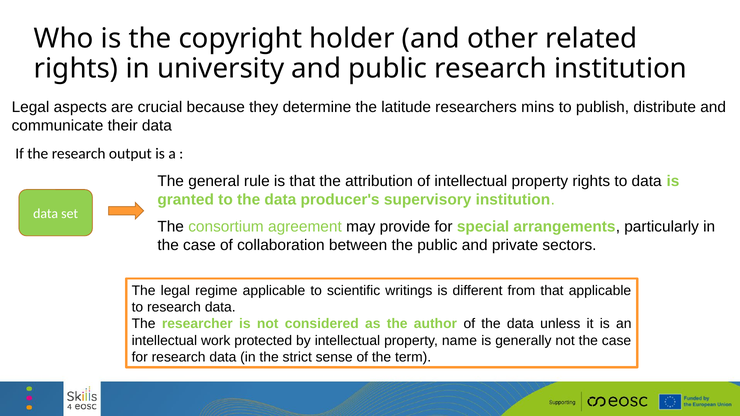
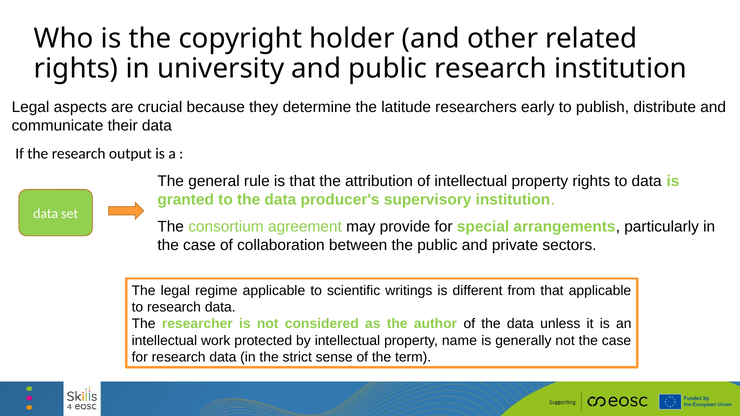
mins: mins -> early
